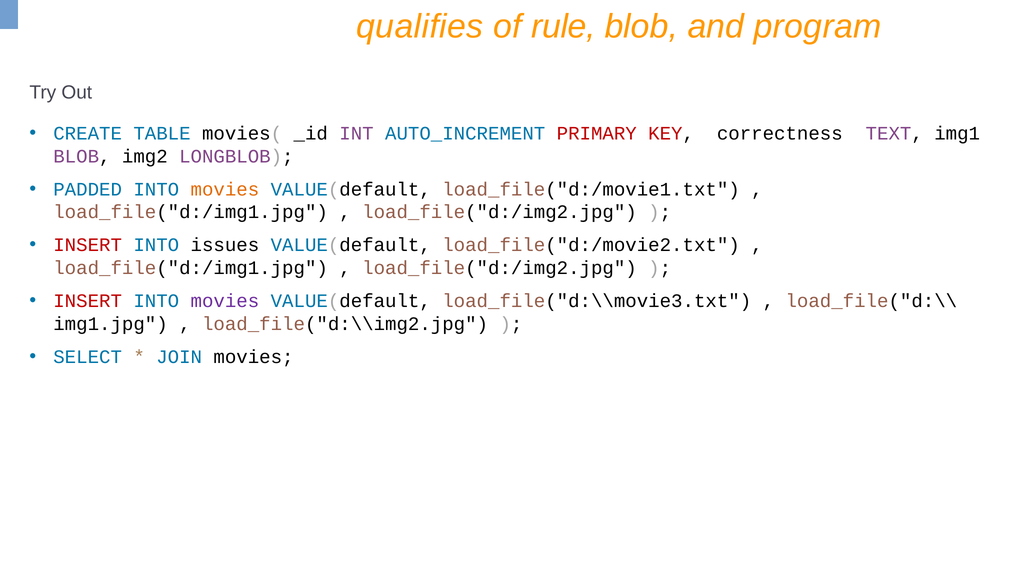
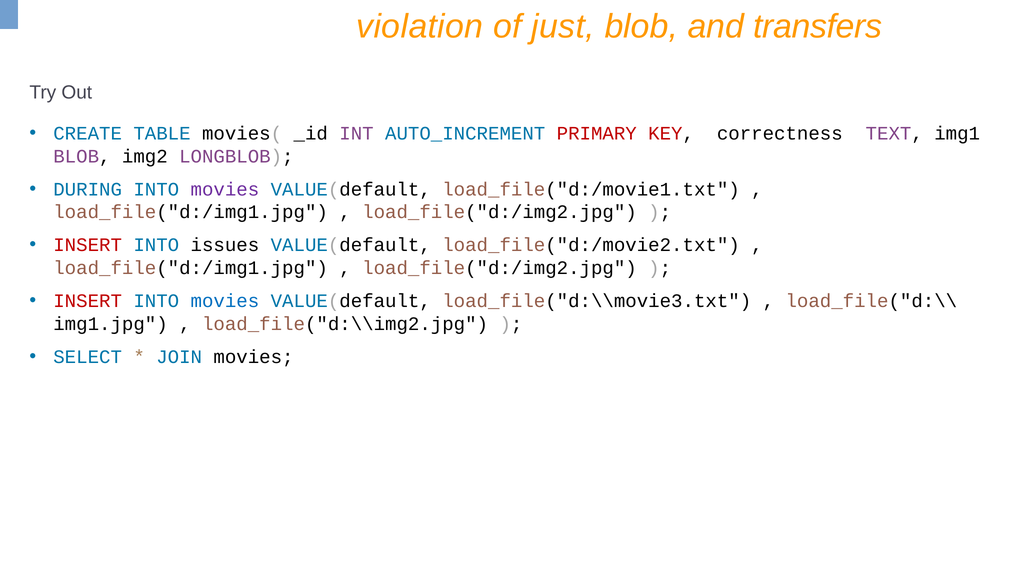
qualifies: qualifies -> violation
rule: rule -> just
program: program -> transfers
PADDED: PADDED -> DURING
movies at (225, 189) colour: orange -> purple
movies at (225, 301) colour: purple -> blue
